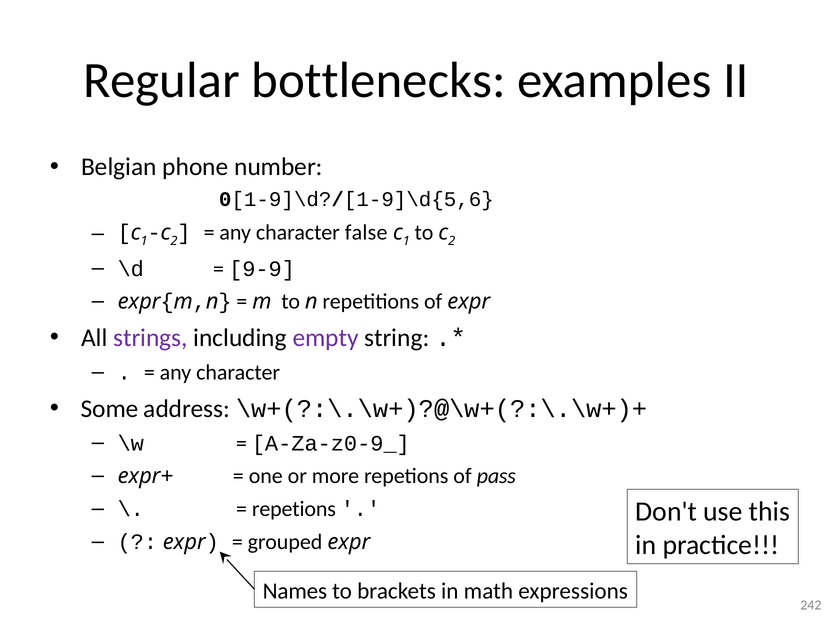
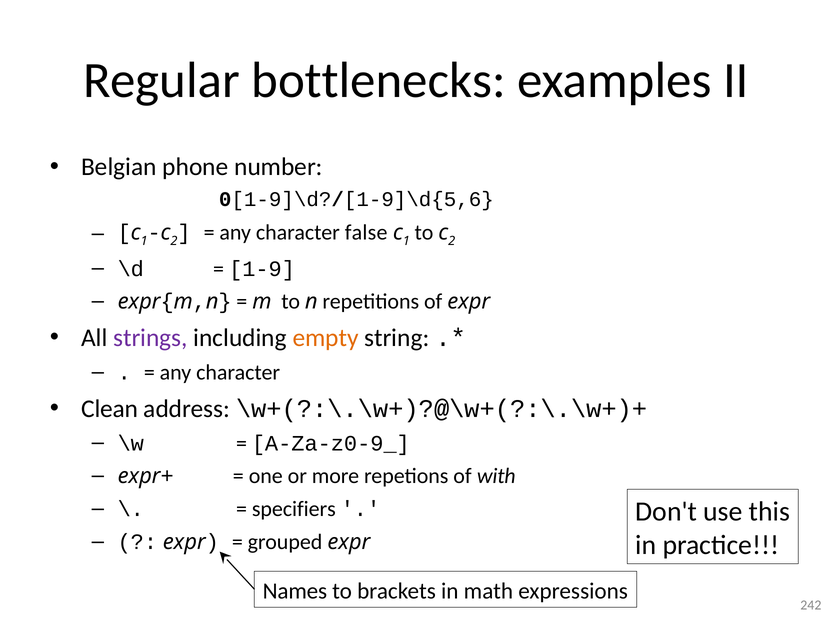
9-9: 9-9 -> 1-9
empty colour: purple -> orange
Some: Some -> Clean
pass: pass -> with
repetions at (294, 509): repetions -> specifiers
